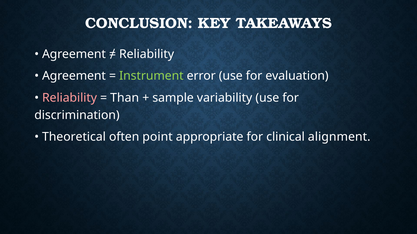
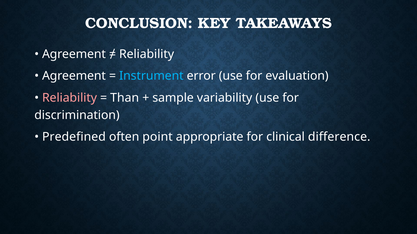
Instrument colour: light green -> light blue
Theoretical: Theoretical -> Predefined
alignment: alignment -> difference
